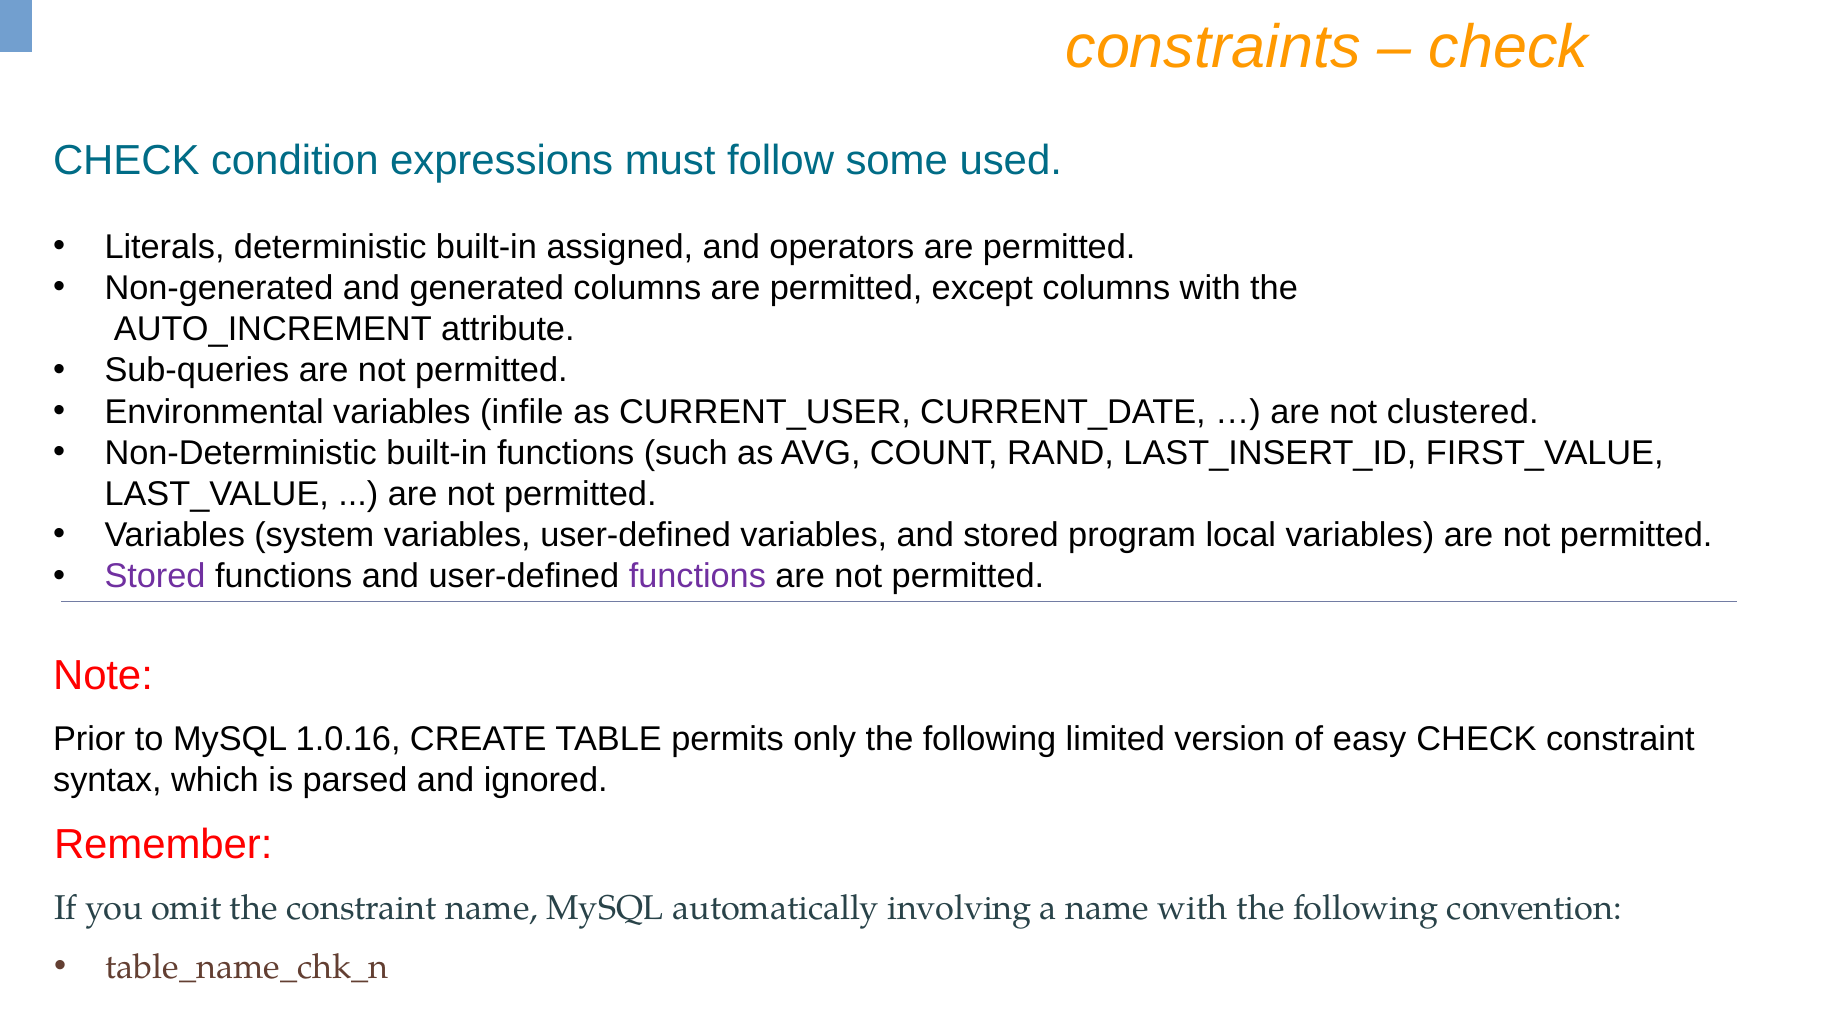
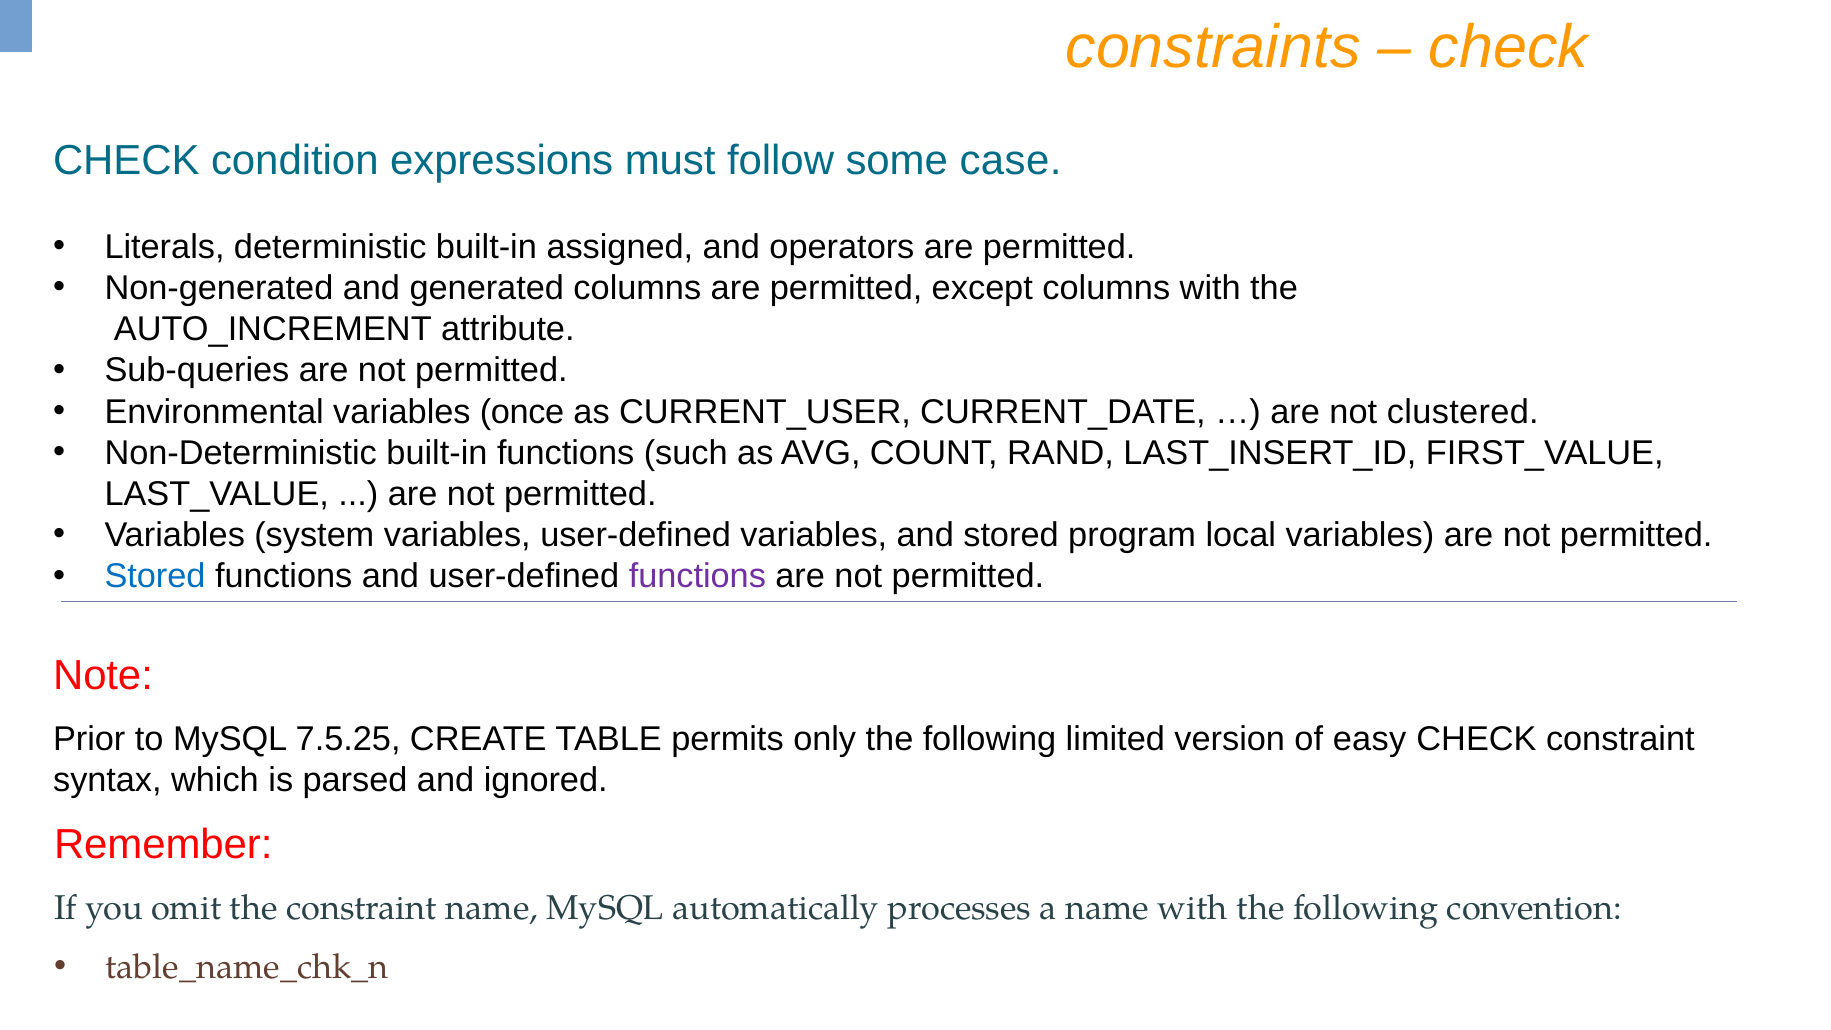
used: used -> case
infile: infile -> once
Stored at (155, 577) colour: purple -> blue
1.0.16: 1.0.16 -> 7.5.25
involving: involving -> processes
